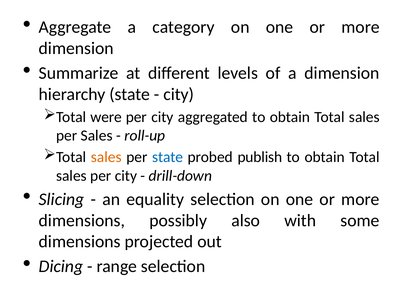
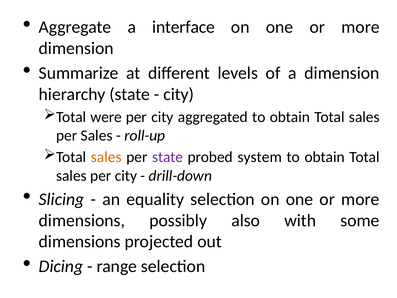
category: category -> interface
state at (168, 157) colour: blue -> purple
publish: publish -> system
